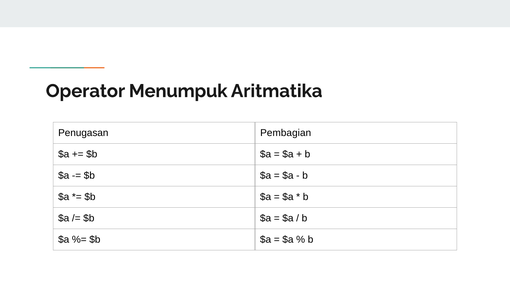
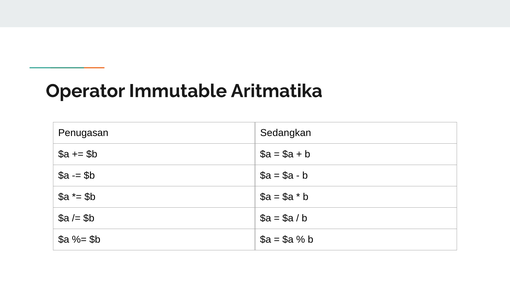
Menumpuk: Menumpuk -> Immutable
Pembagian: Pembagian -> Sedangkan
